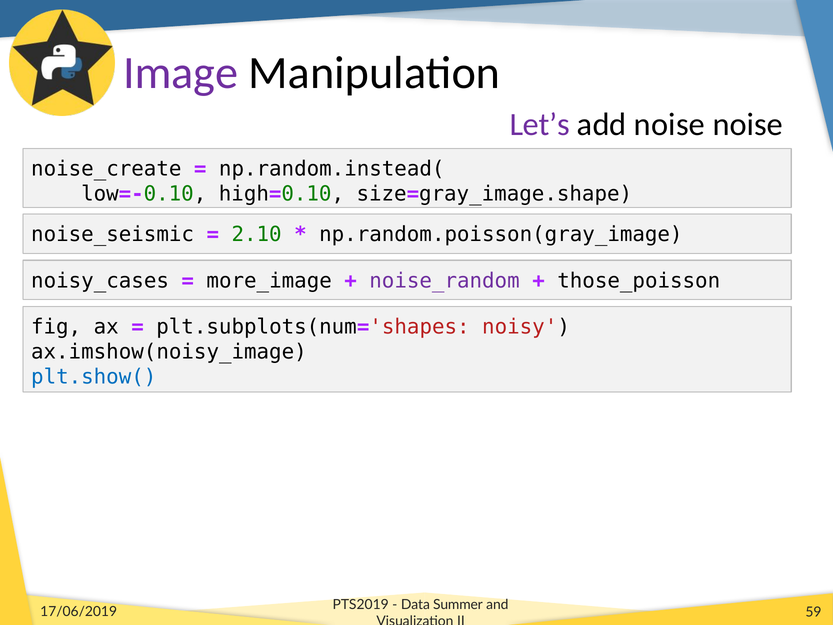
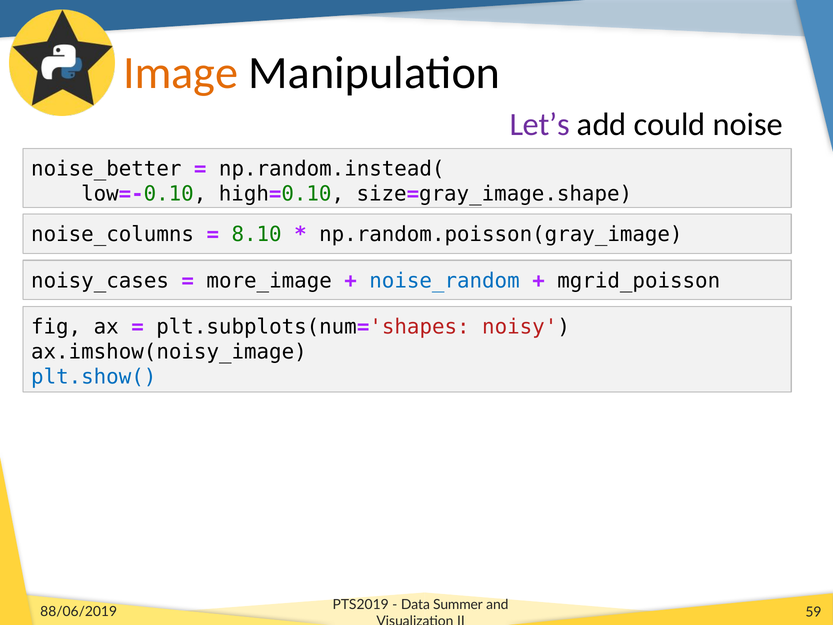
Image colour: purple -> orange
add noise: noise -> could
noise_create: noise_create -> noise_better
noise_seismic: noise_seismic -> noise_columns
2.10: 2.10 -> 8.10
noise_random colour: purple -> blue
those_poisson: those_poisson -> mgrid_poisson
17/06/2019: 17/06/2019 -> 88/06/2019
